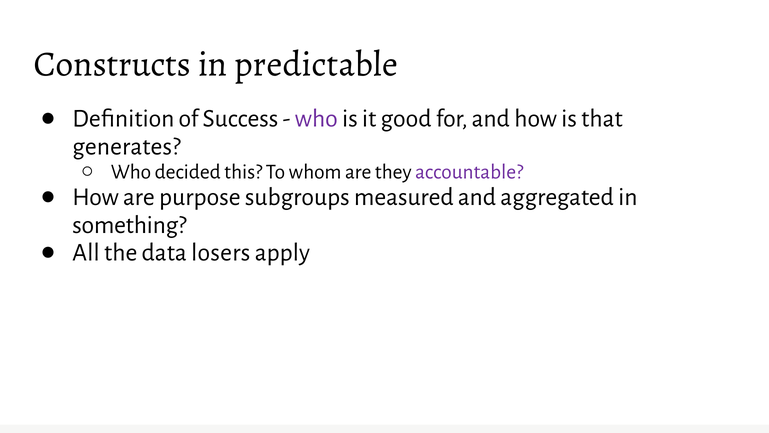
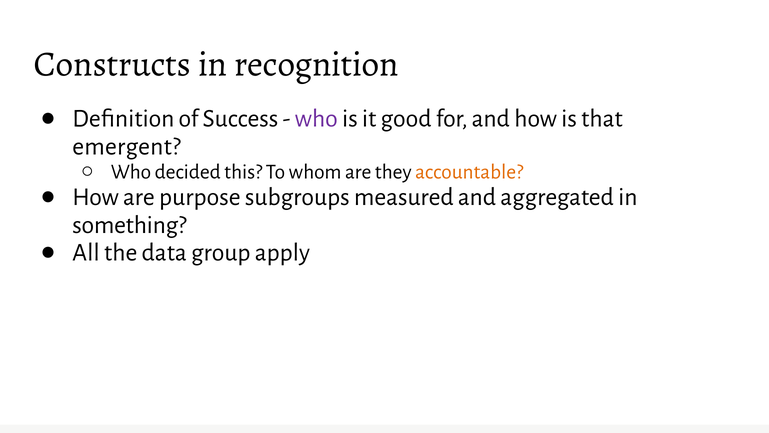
predictable: predictable -> recognition
generates: generates -> emergent
accountable colour: purple -> orange
losers: losers -> group
